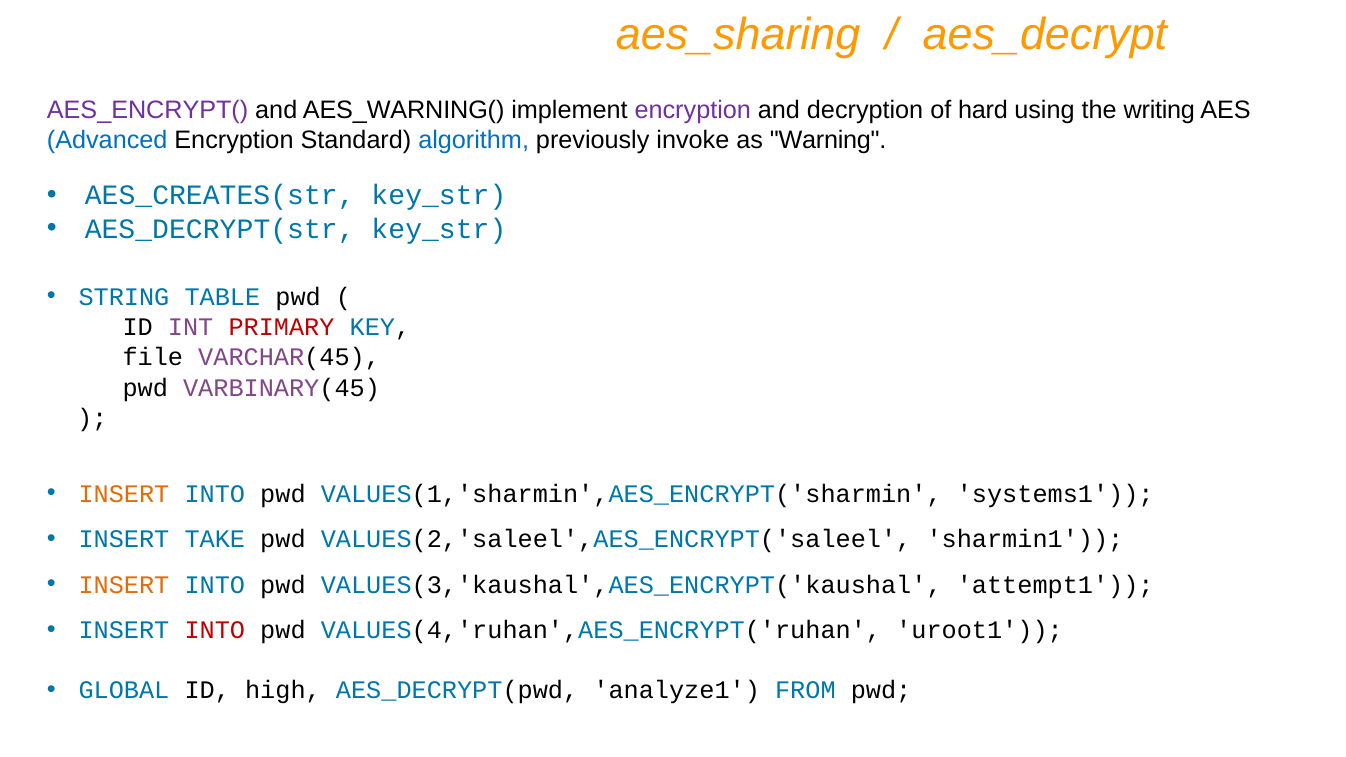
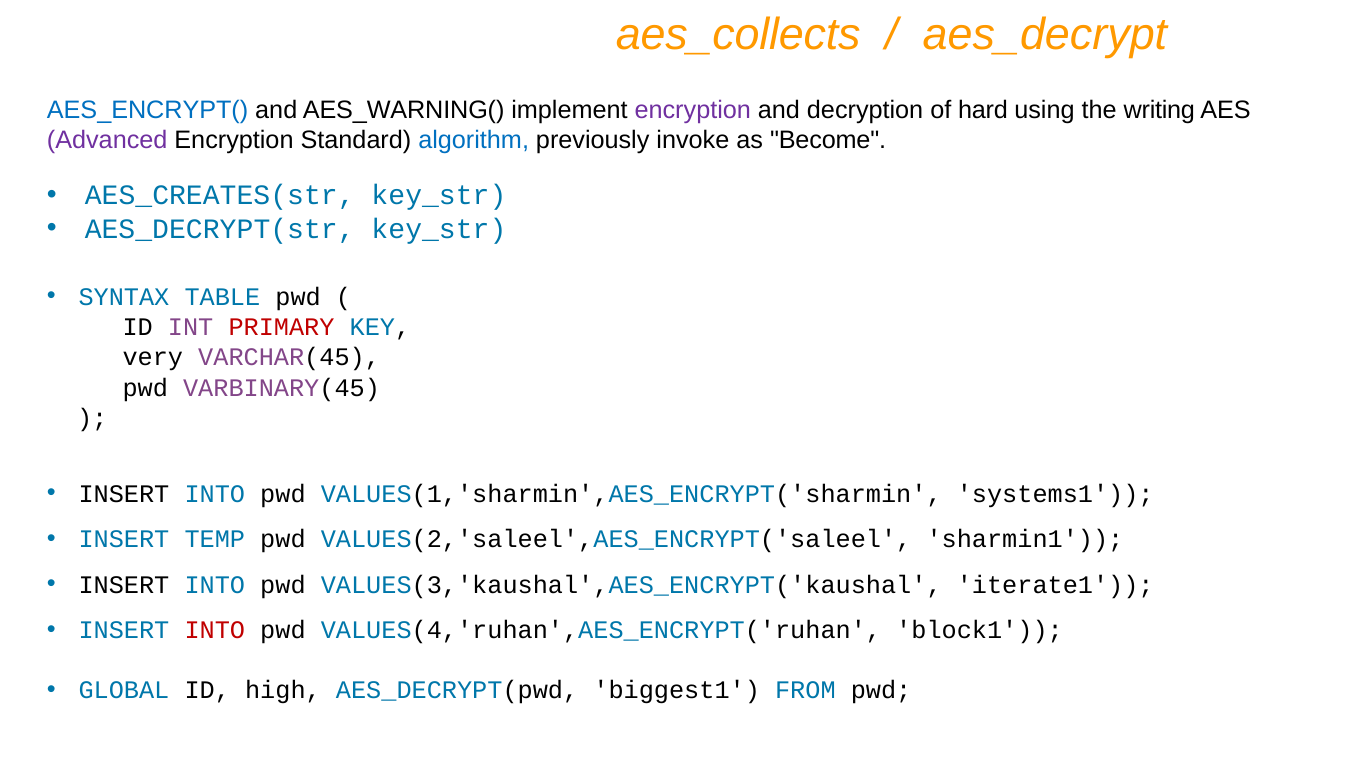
aes_sharing: aes_sharing -> aes_collects
AES_ENCRYPT( colour: purple -> blue
Advanced colour: blue -> purple
Warning: Warning -> Become
STRING: STRING -> SYNTAX
file: file -> very
INSERT at (124, 494) colour: orange -> black
TAKE: TAKE -> TEMP
INSERT at (124, 585) colour: orange -> black
attempt1: attempt1 -> iterate1
uroot1: uroot1 -> block1
analyze1: analyze1 -> biggest1
